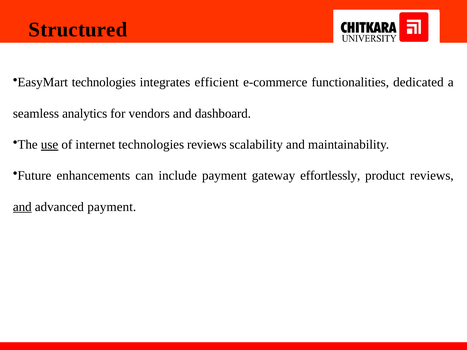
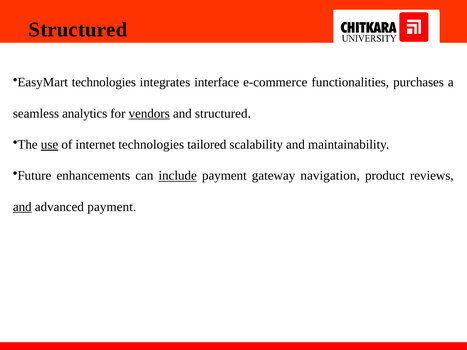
efficient: efficient -> interface
dedicated: dedicated -> purchases
vendors underline: none -> present
and dashboard: dashboard -> structured
technologies reviews: reviews -> tailored
include underline: none -> present
effortlessly: effortlessly -> navigation
